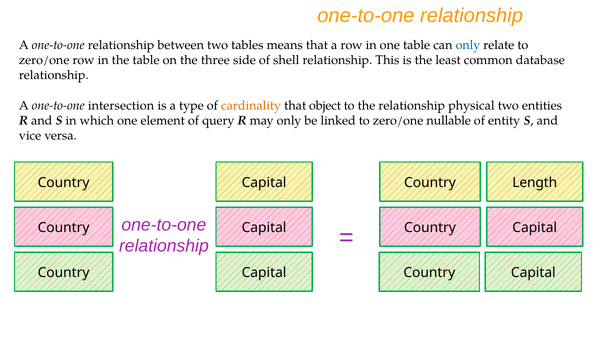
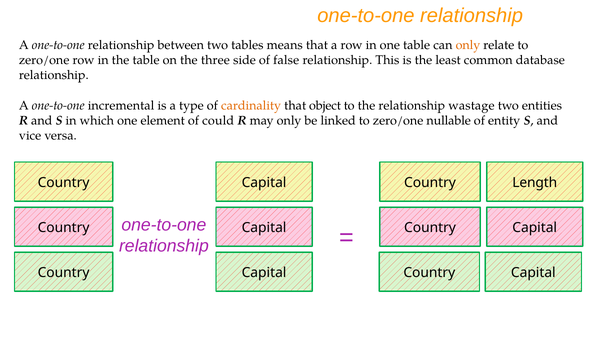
only at (468, 45) colour: blue -> orange
shell: shell -> false
intersection: intersection -> incremental
physical: physical -> wastage
query: query -> could
